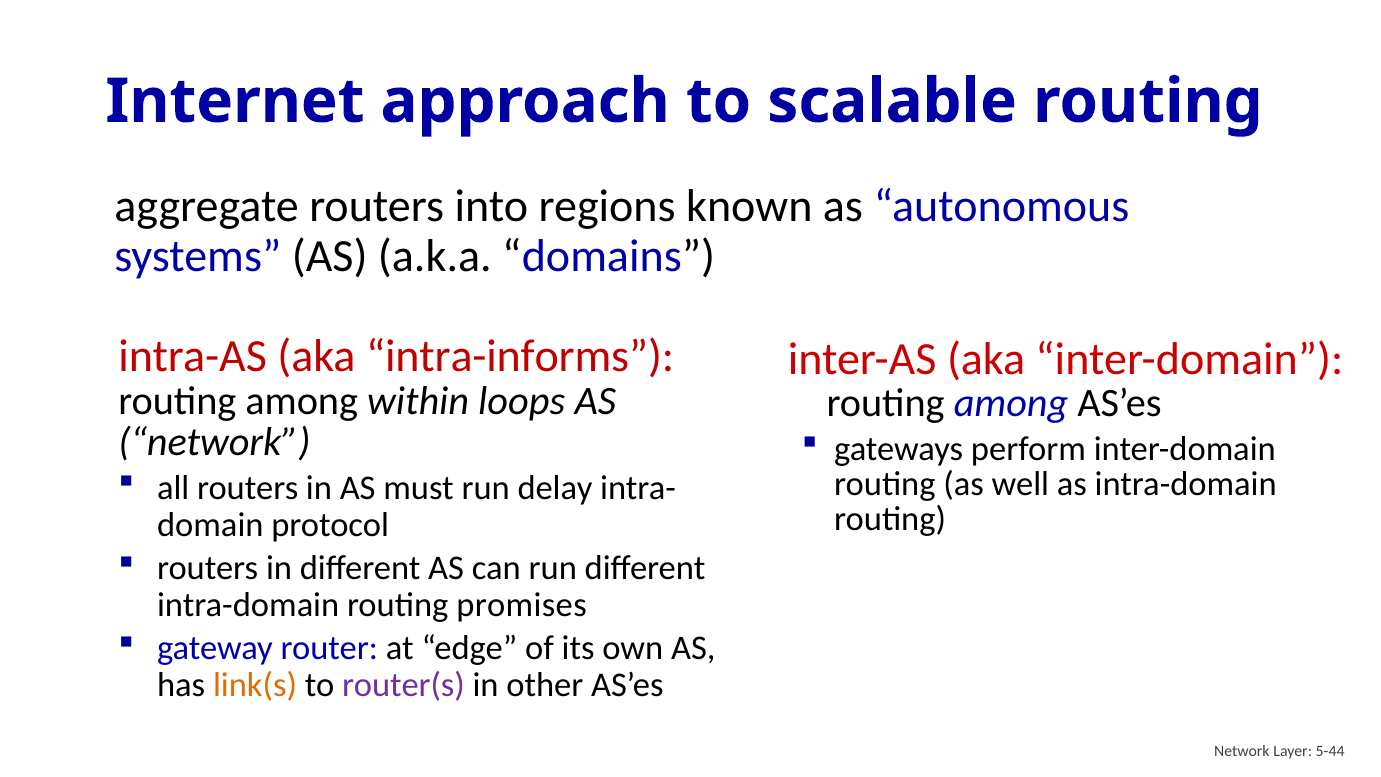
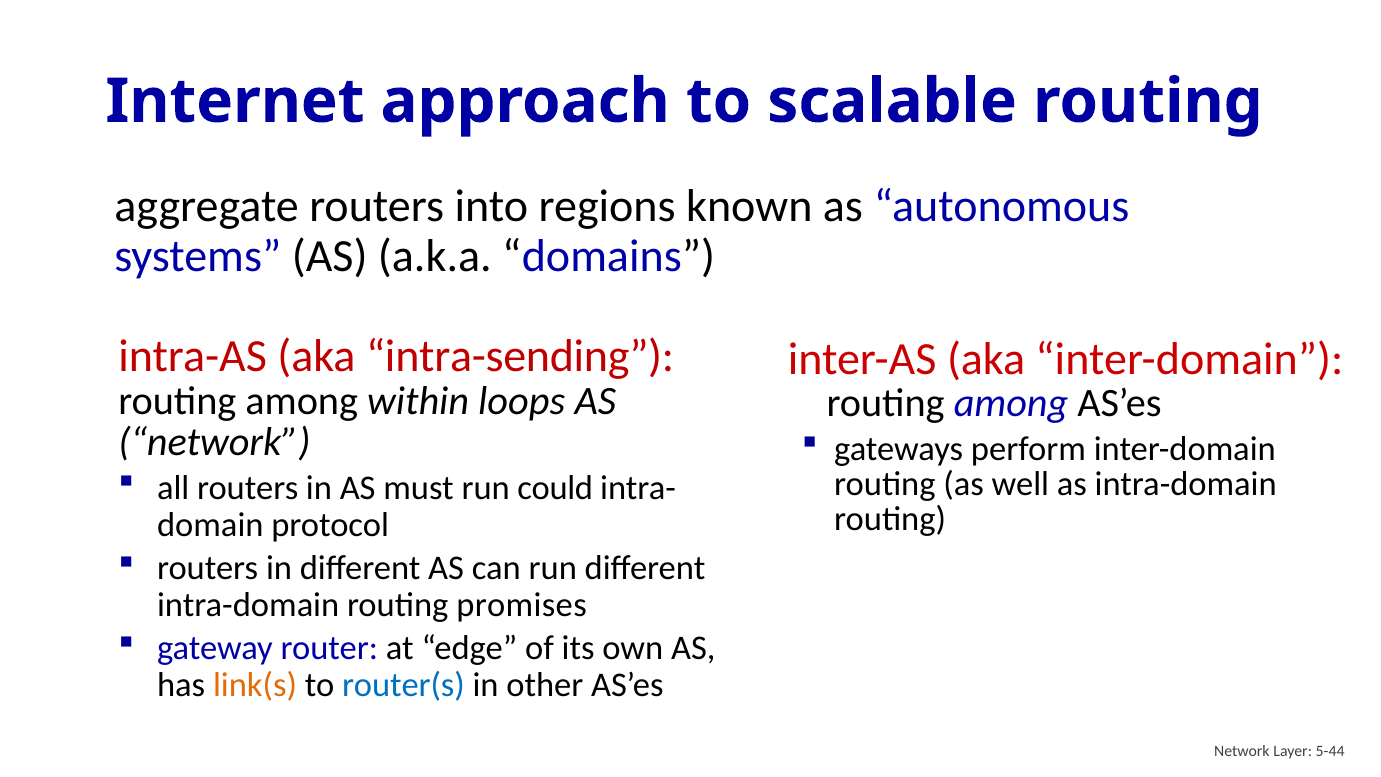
intra-informs: intra-informs -> intra-sending
delay: delay -> could
router(s colour: purple -> blue
